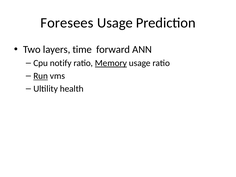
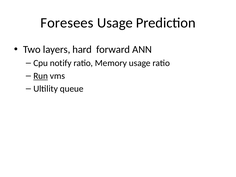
time: time -> hard
Memory underline: present -> none
health: health -> queue
